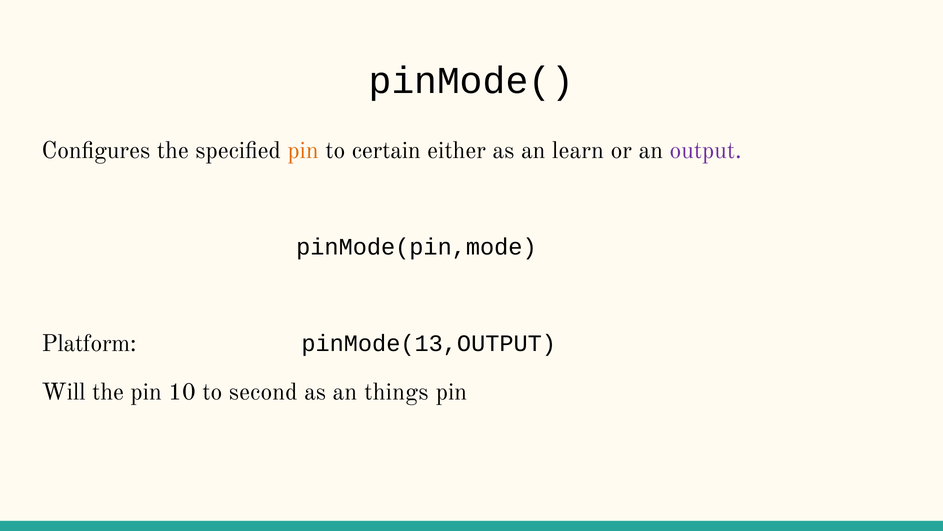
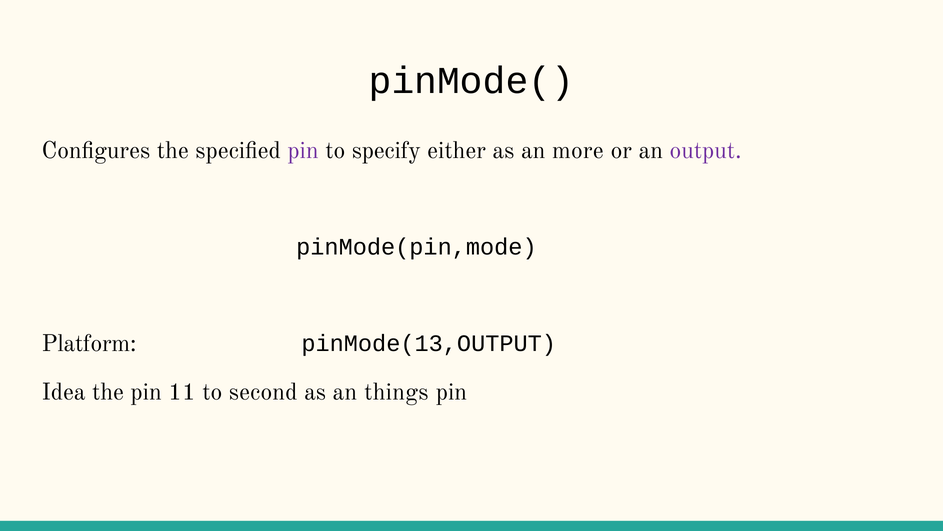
pin at (303, 150) colour: orange -> purple
certain: certain -> specify
learn: learn -> more
Will: Will -> Idea
10: 10 -> 11
